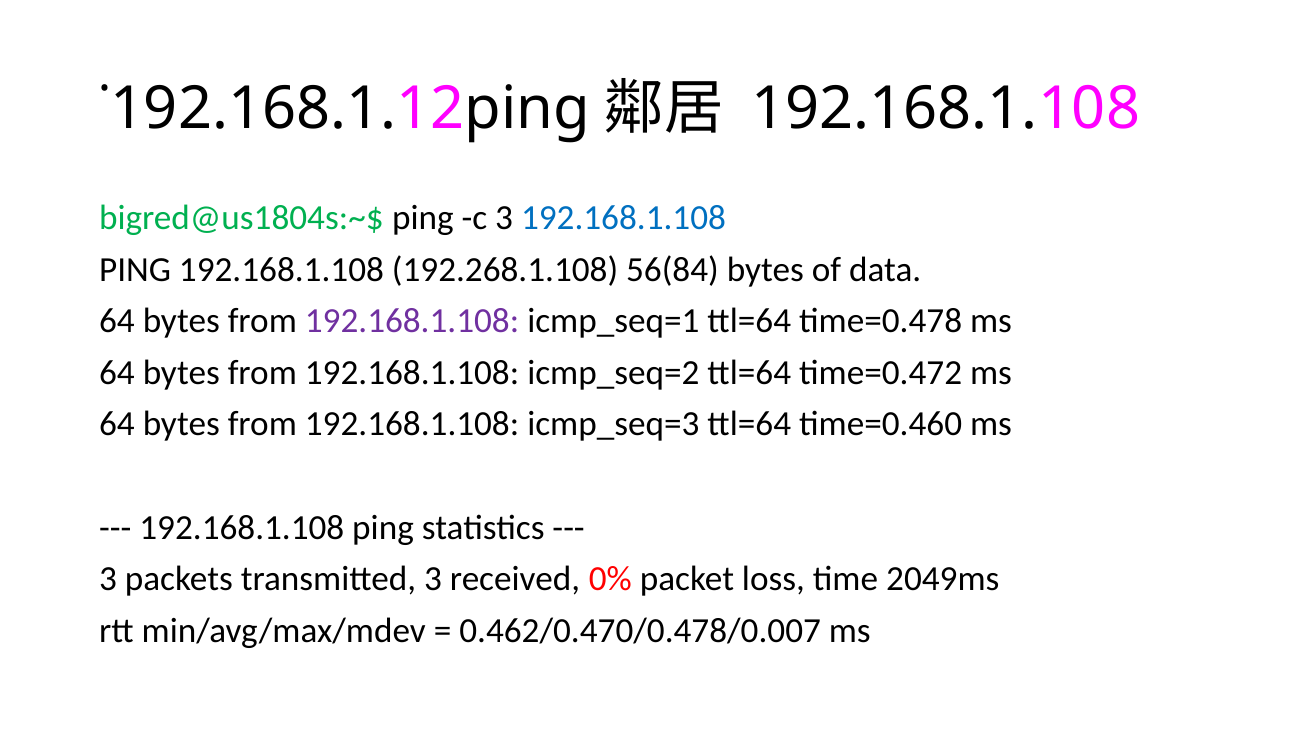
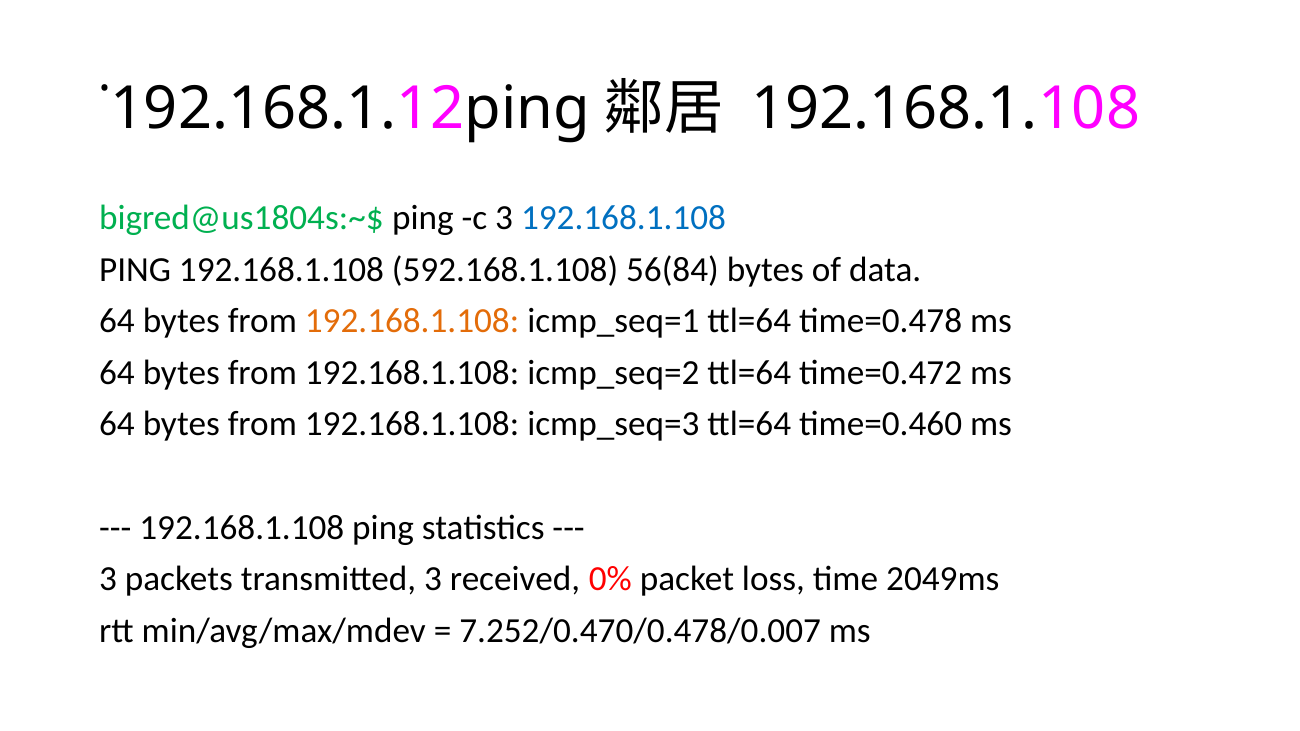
192.268.1.108: 192.268.1.108 -> 592.168.1.108
192.168.1.108 at (412, 321) colour: purple -> orange
0.462/0.470/0.478/0.007: 0.462/0.470/0.478/0.007 -> 7.252/0.470/0.478/0.007
